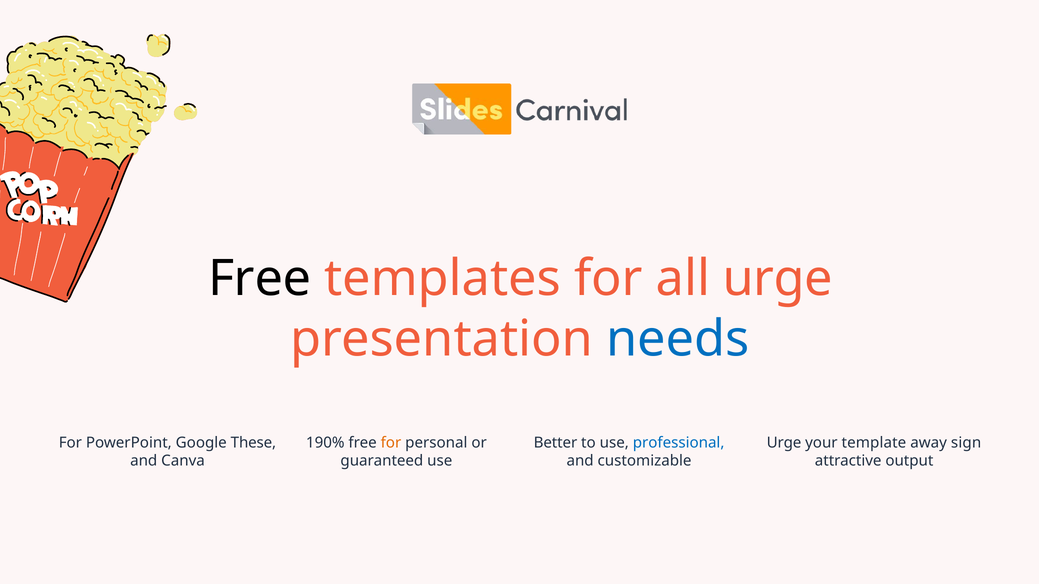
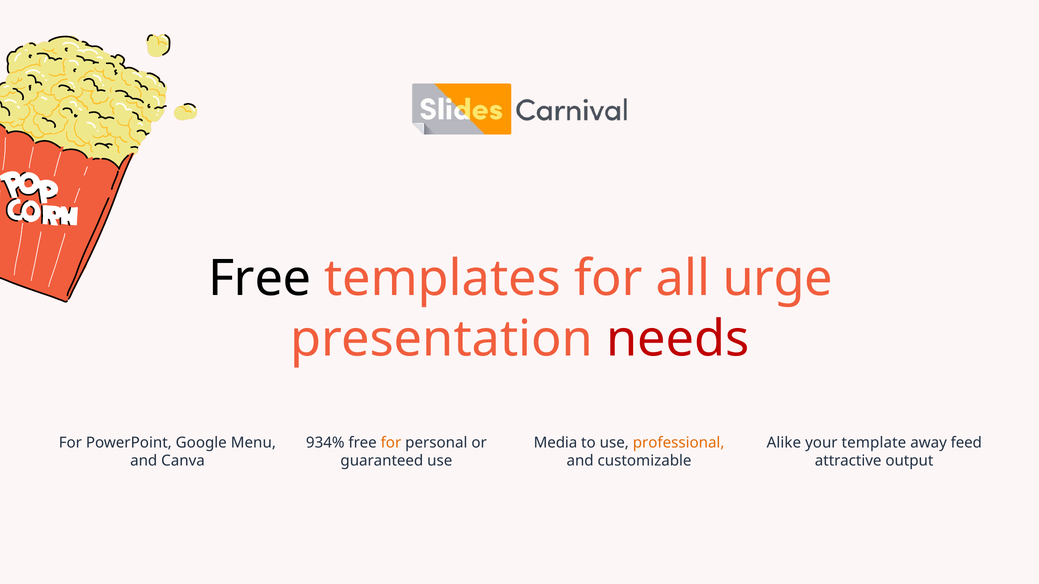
needs colour: blue -> red
These: These -> Menu
190%: 190% -> 934%
Better: Better -> Media
professional colour: blue -> orange
Urge at (784, 443): Urge -> Alike
sign: sign -> feed
